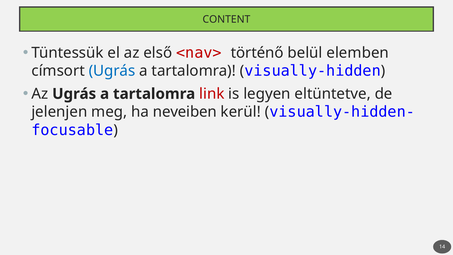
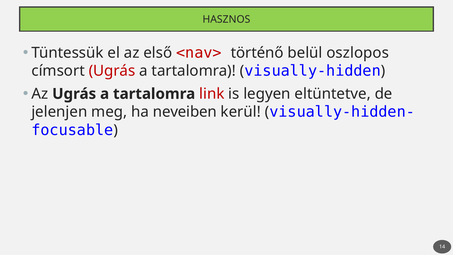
CONTENT: CONTENT -> HASZNOS
elemben: elemben -> oszlopos
Ugrás at (112, 71) colour: blue -> red
